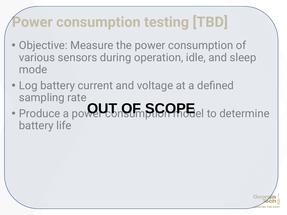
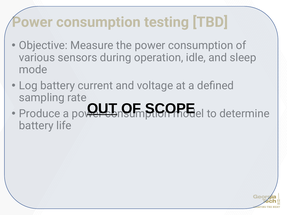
OUT underline: none -> present
